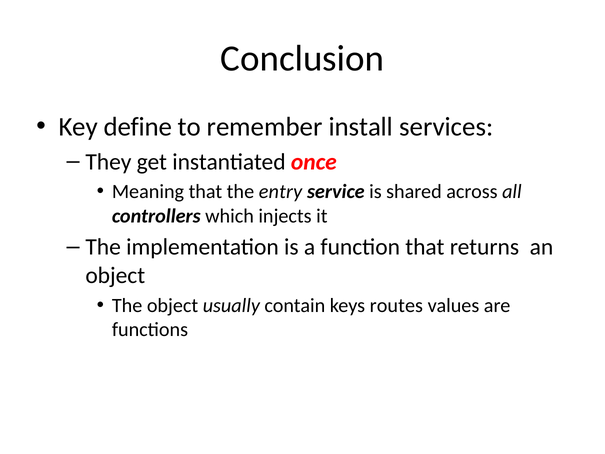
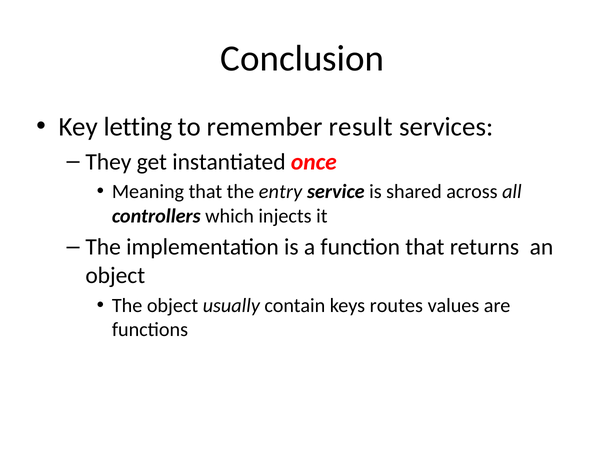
define: define -> letting
install: install -> result
